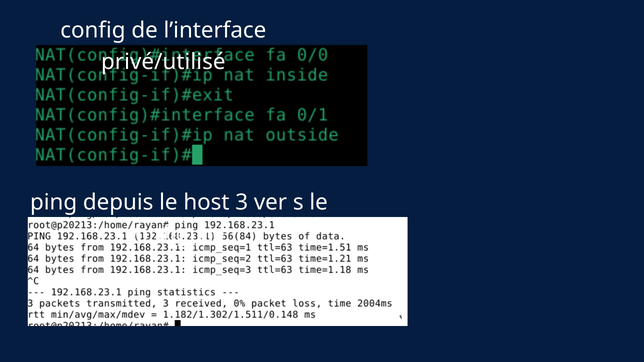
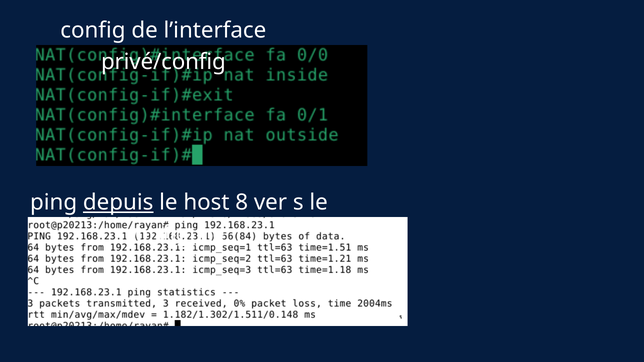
privé/utilisé: privé/utilisé -> privé/config
depuis underline: none -> present
3: 3 -> 8
